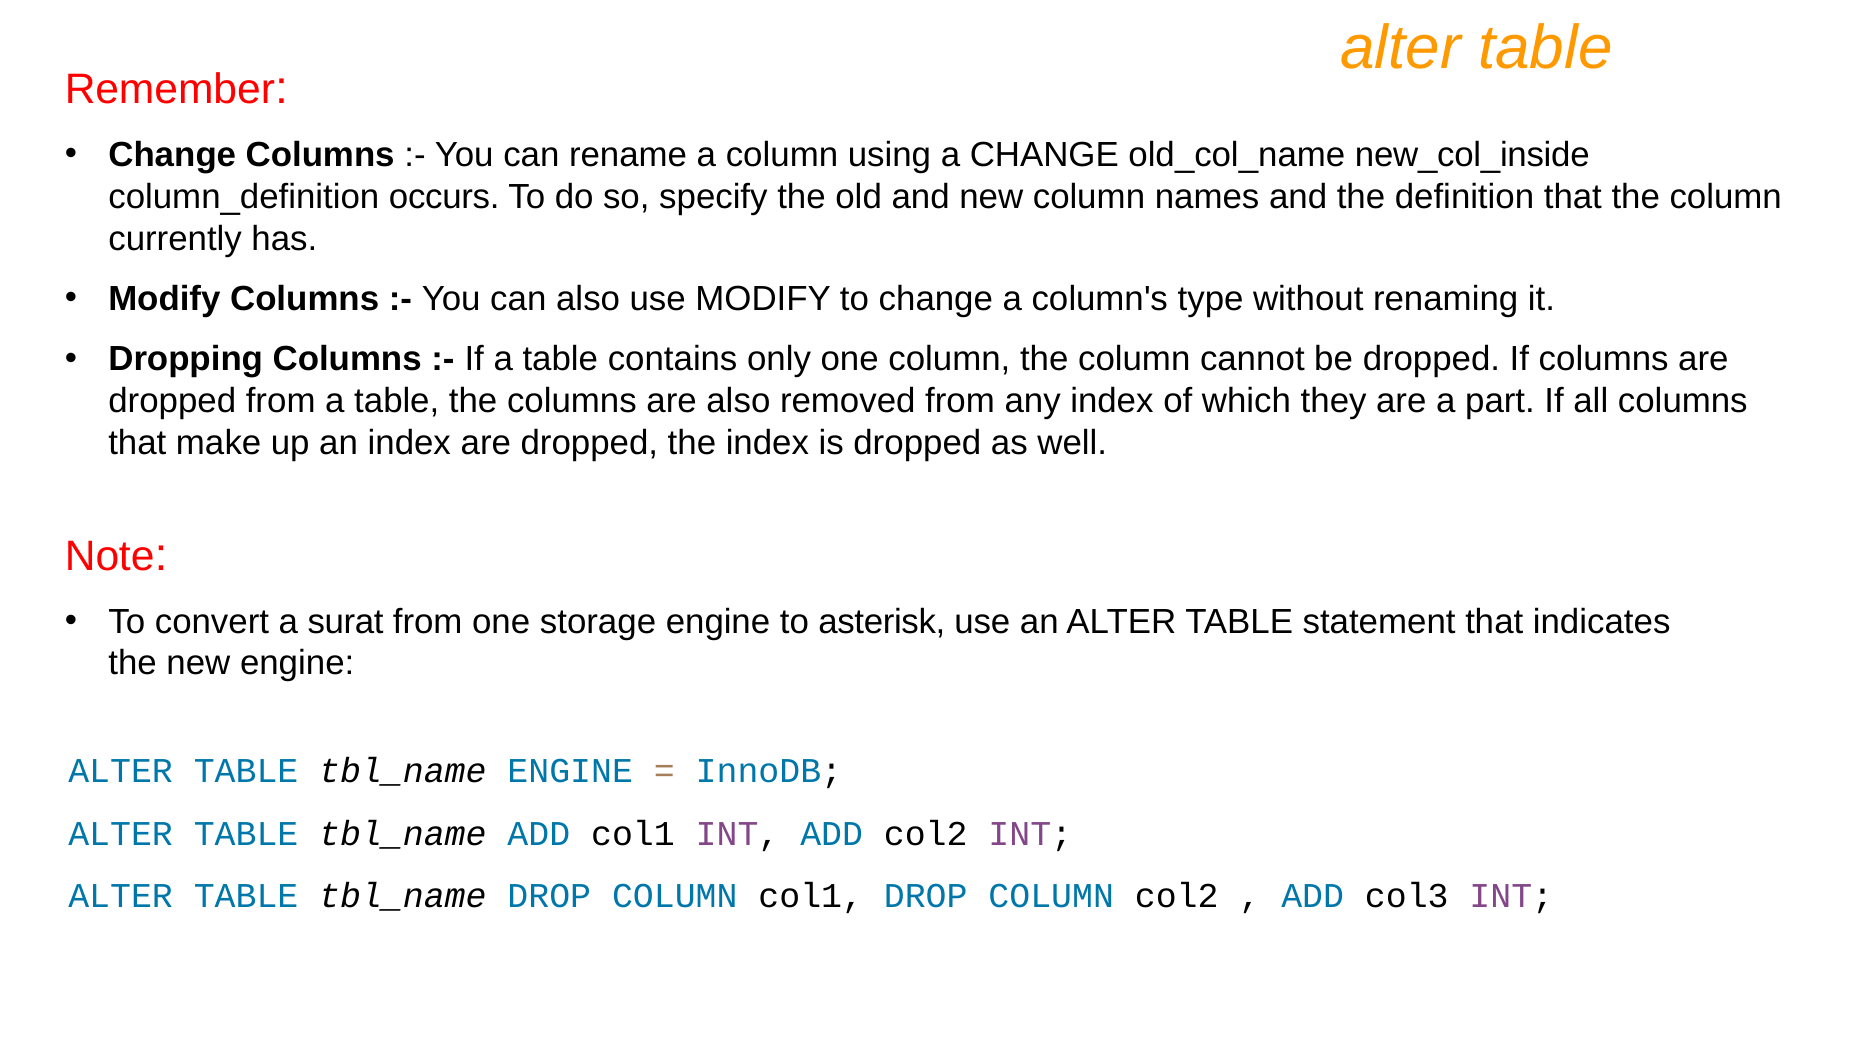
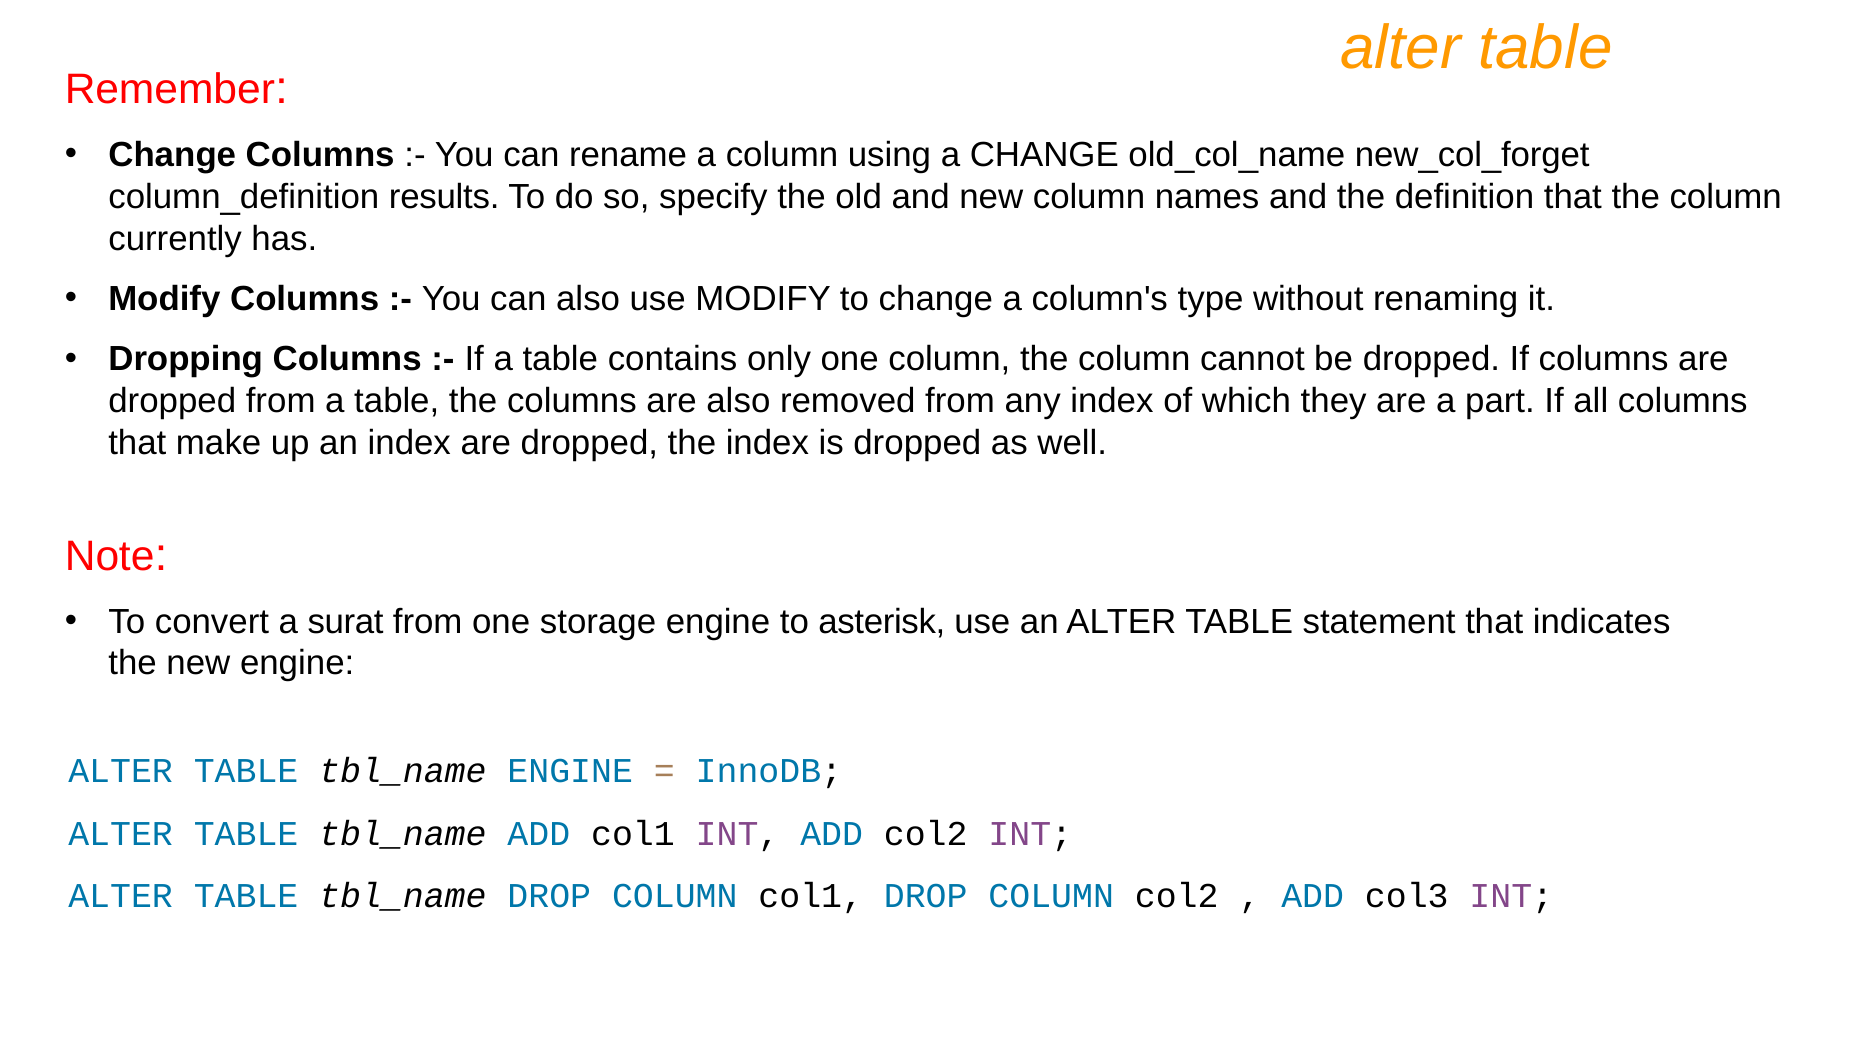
new_col_inside: new_col_inside -> new_col_forget
occurs: occurs -> results
